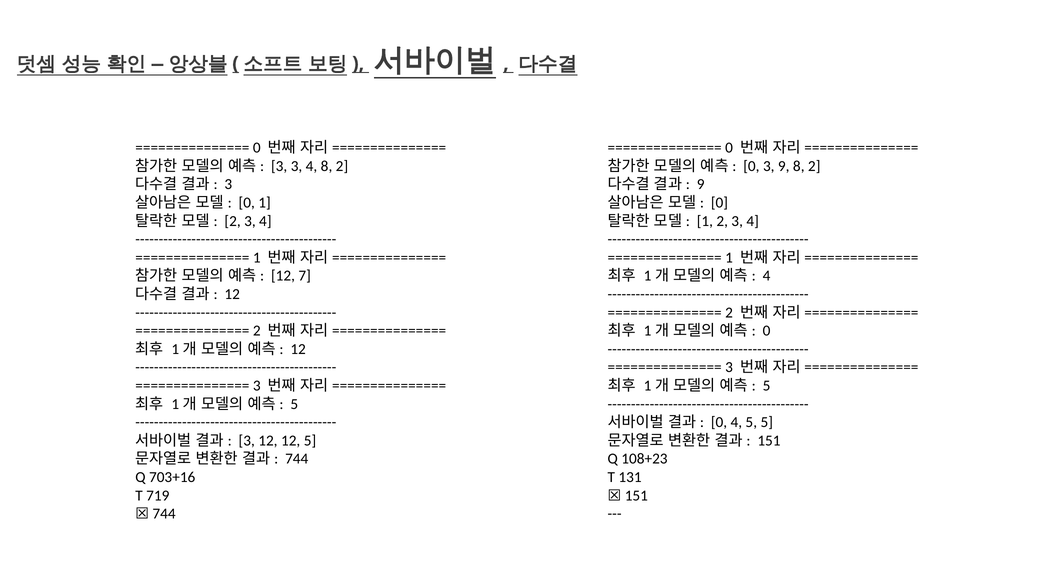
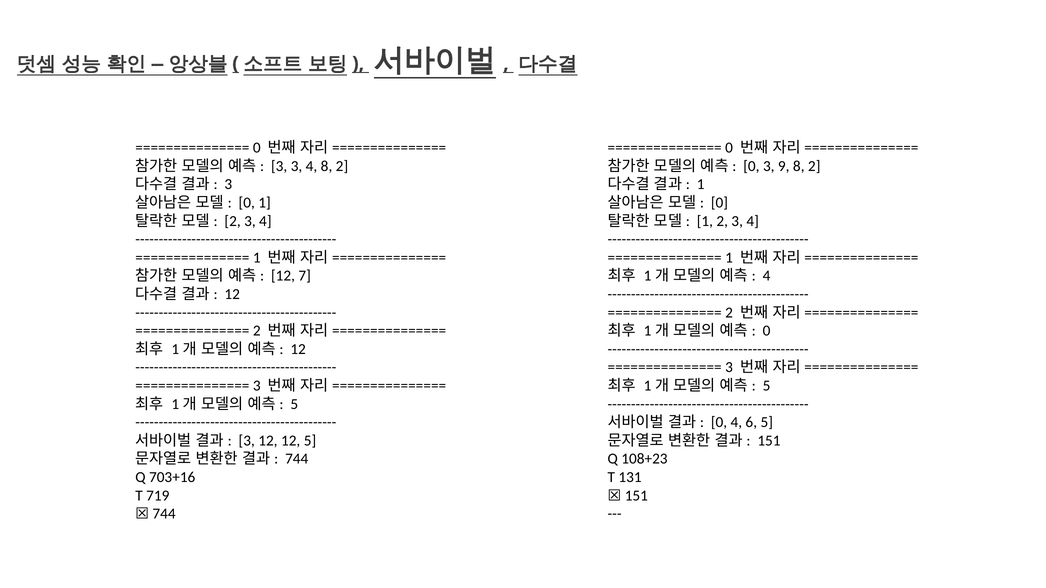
9 at (701, 185): 9 -> 1
4 5: 5 -> 6
